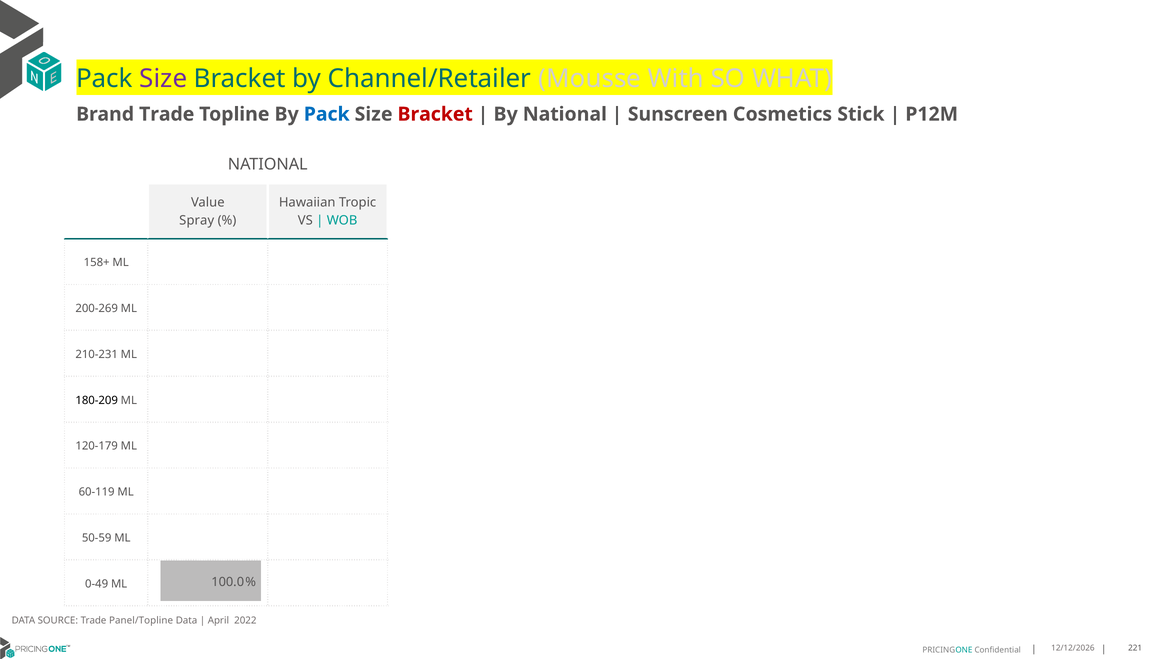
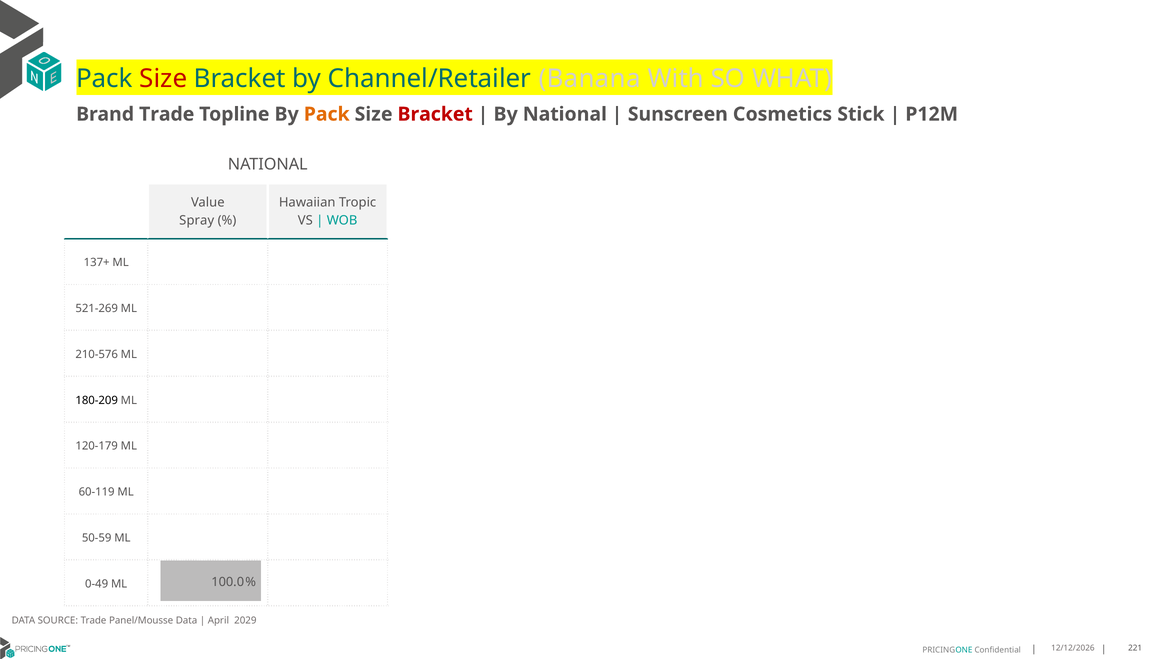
Size at (163, 79) colour: purple -> red
Mousse: Mousse -> Banana
Pack at (327, 114) colour: blue -> orange
158+: 158+ -> 137+
200-269: 200-269 -> 521-269
210-231: 210-231 -> 210-576
Panel/Topline: Panel/Topline -> Panel/Mousse
2022: 2022 -> 2029
